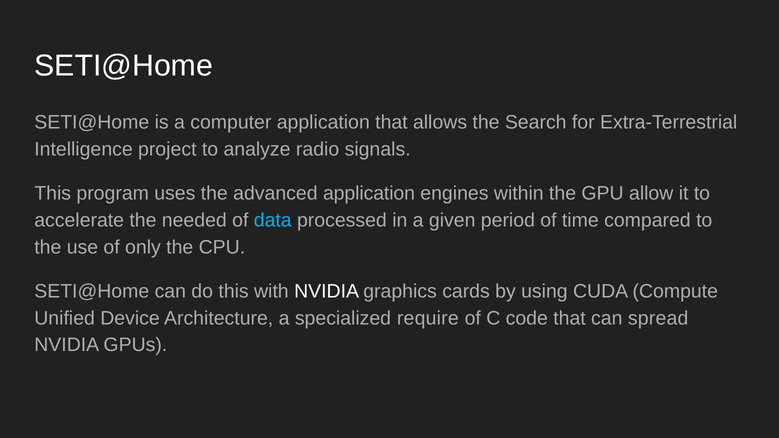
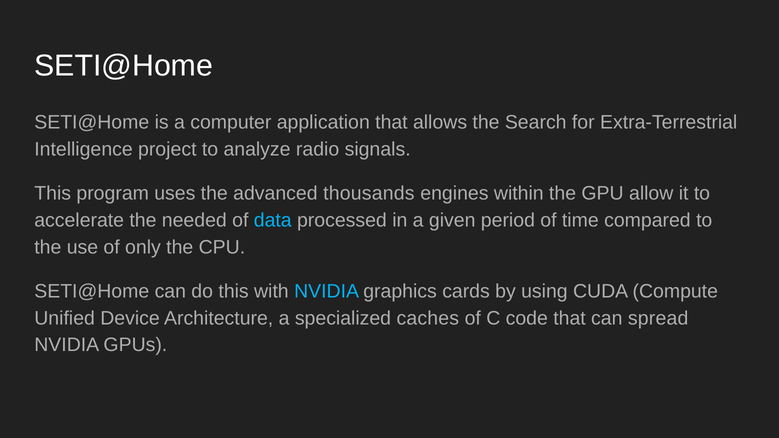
advanced application: application -> thousands
NVIDIA at (327, 291) colour: white -> light blue
require: require -> caches
